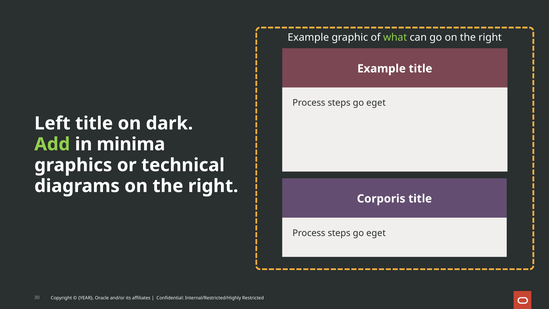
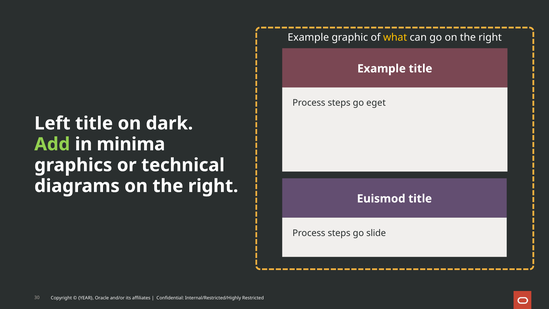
what colour: light green -> yellow
Corporis: Corporis -> Euismod
eget at (376, 233): eget -> slide
